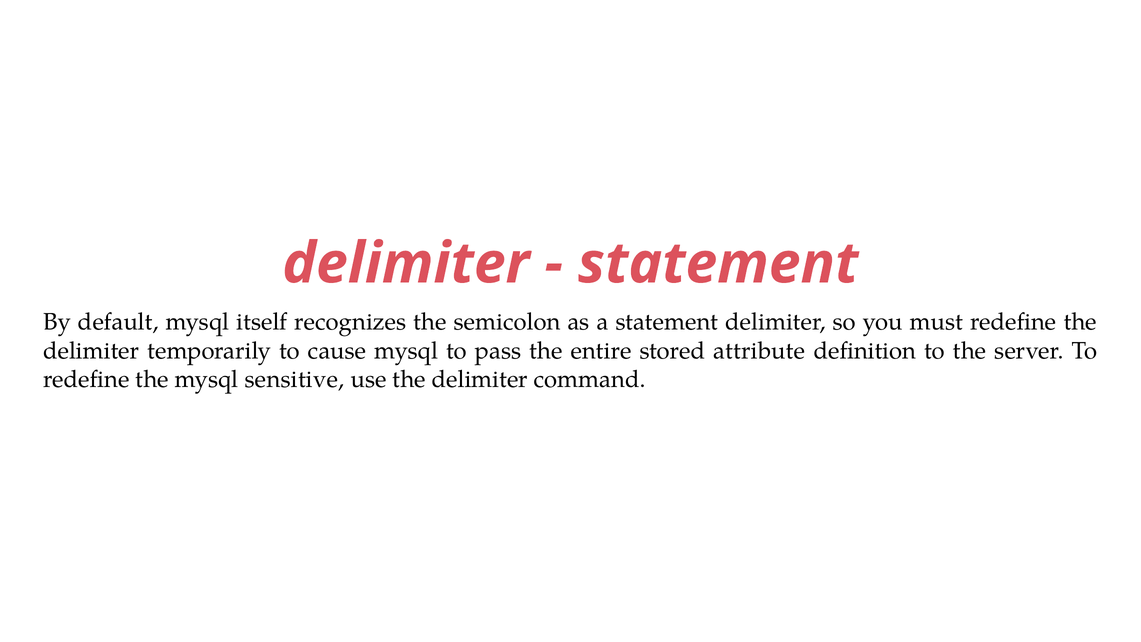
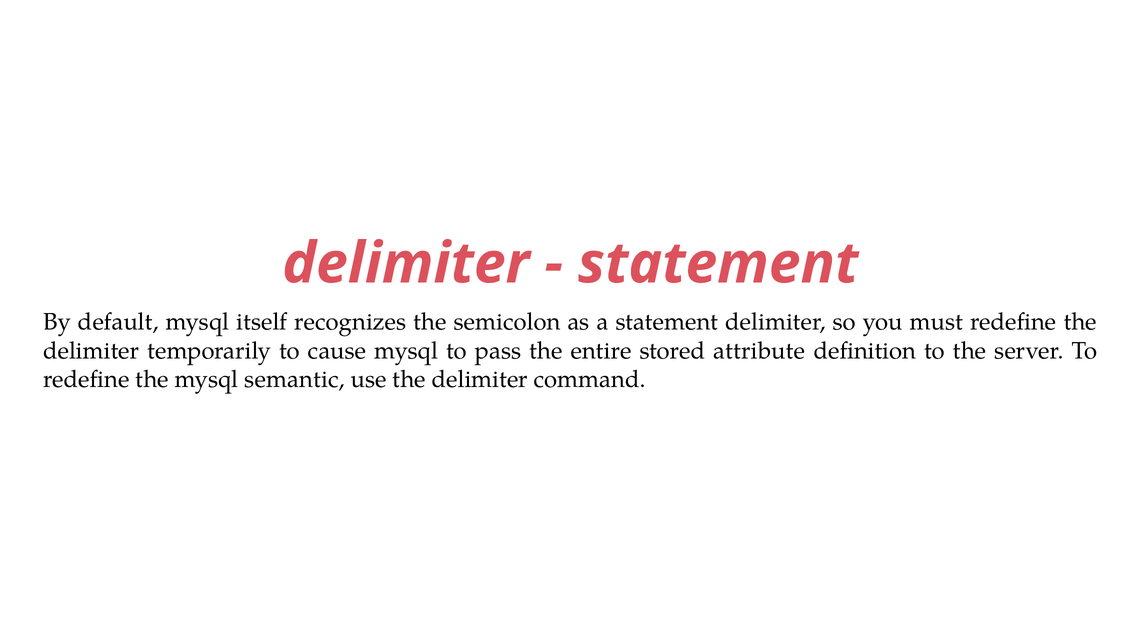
sensitive: sensitive -> semantic
